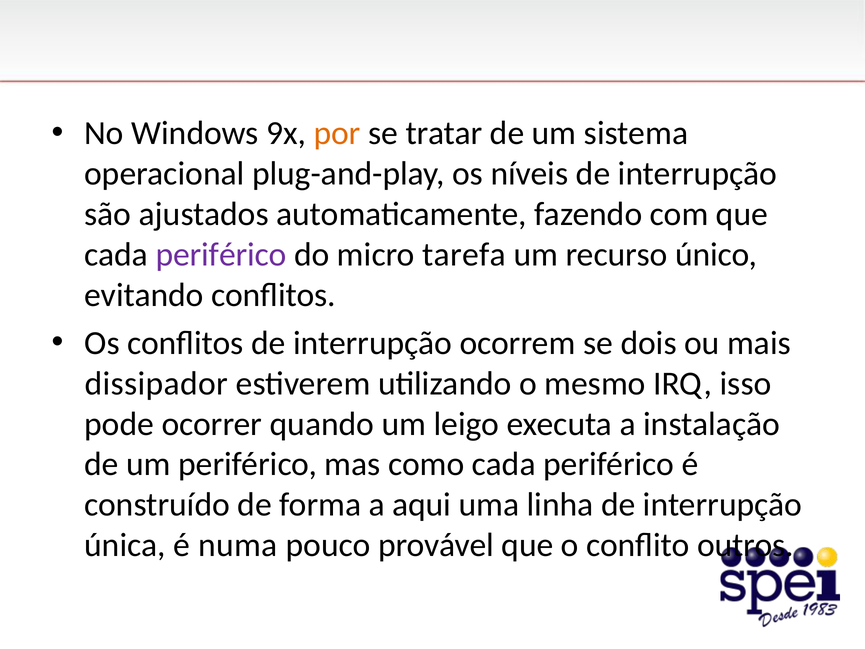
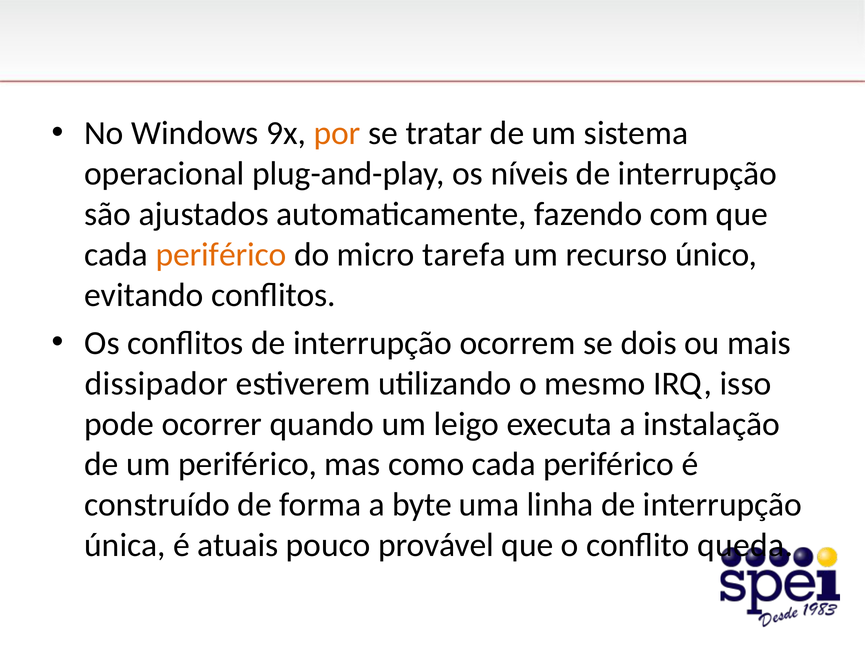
periférico at (221, 254) colour: purple -> orange
aqui: aqui -> byte
numa: numa -> atuais
outros: outros -> queda
